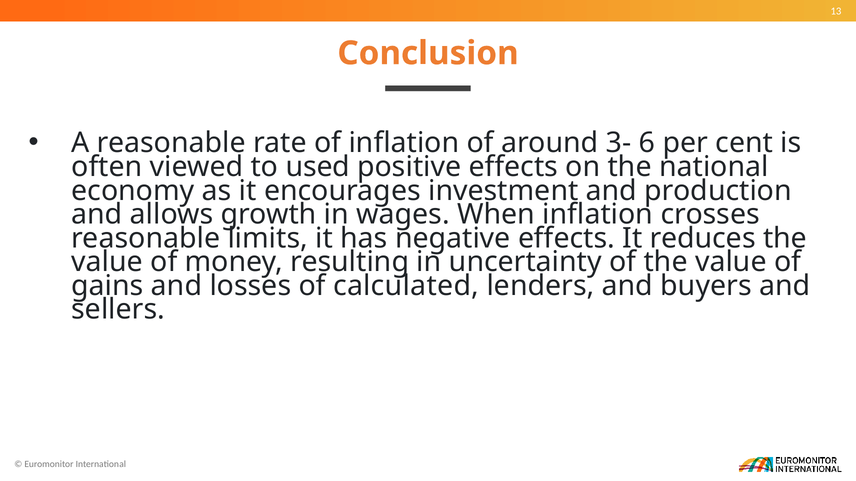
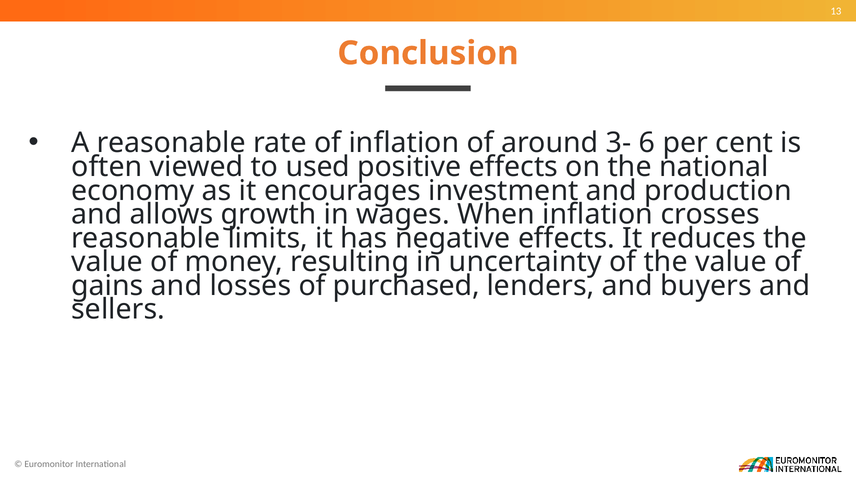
calculated: calculated -> purchased
